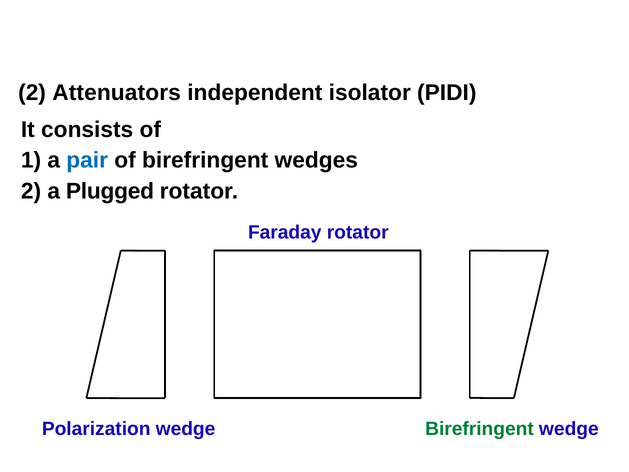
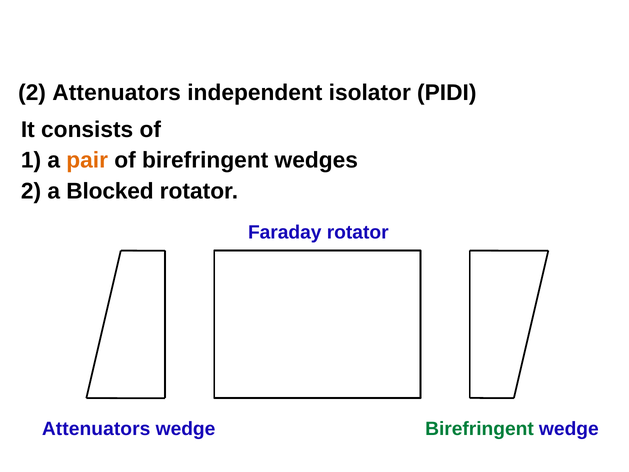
pair colour: blue -> orange
Plugged: Plugged -> Blocked
Polarization at (96, 429): Polarization -> Attenuators
